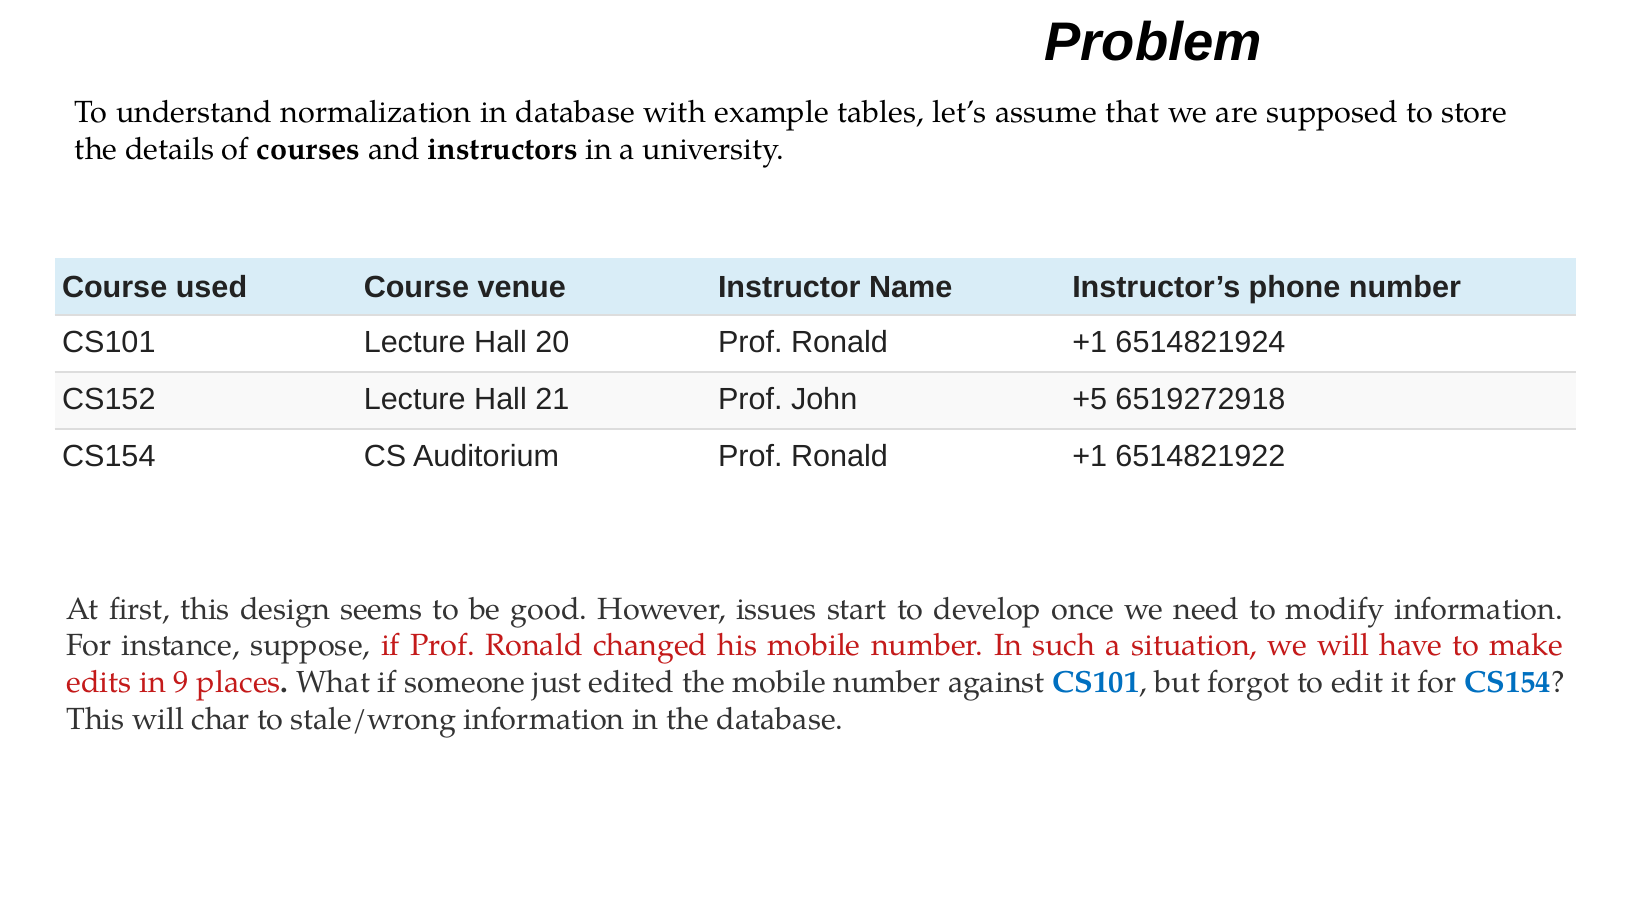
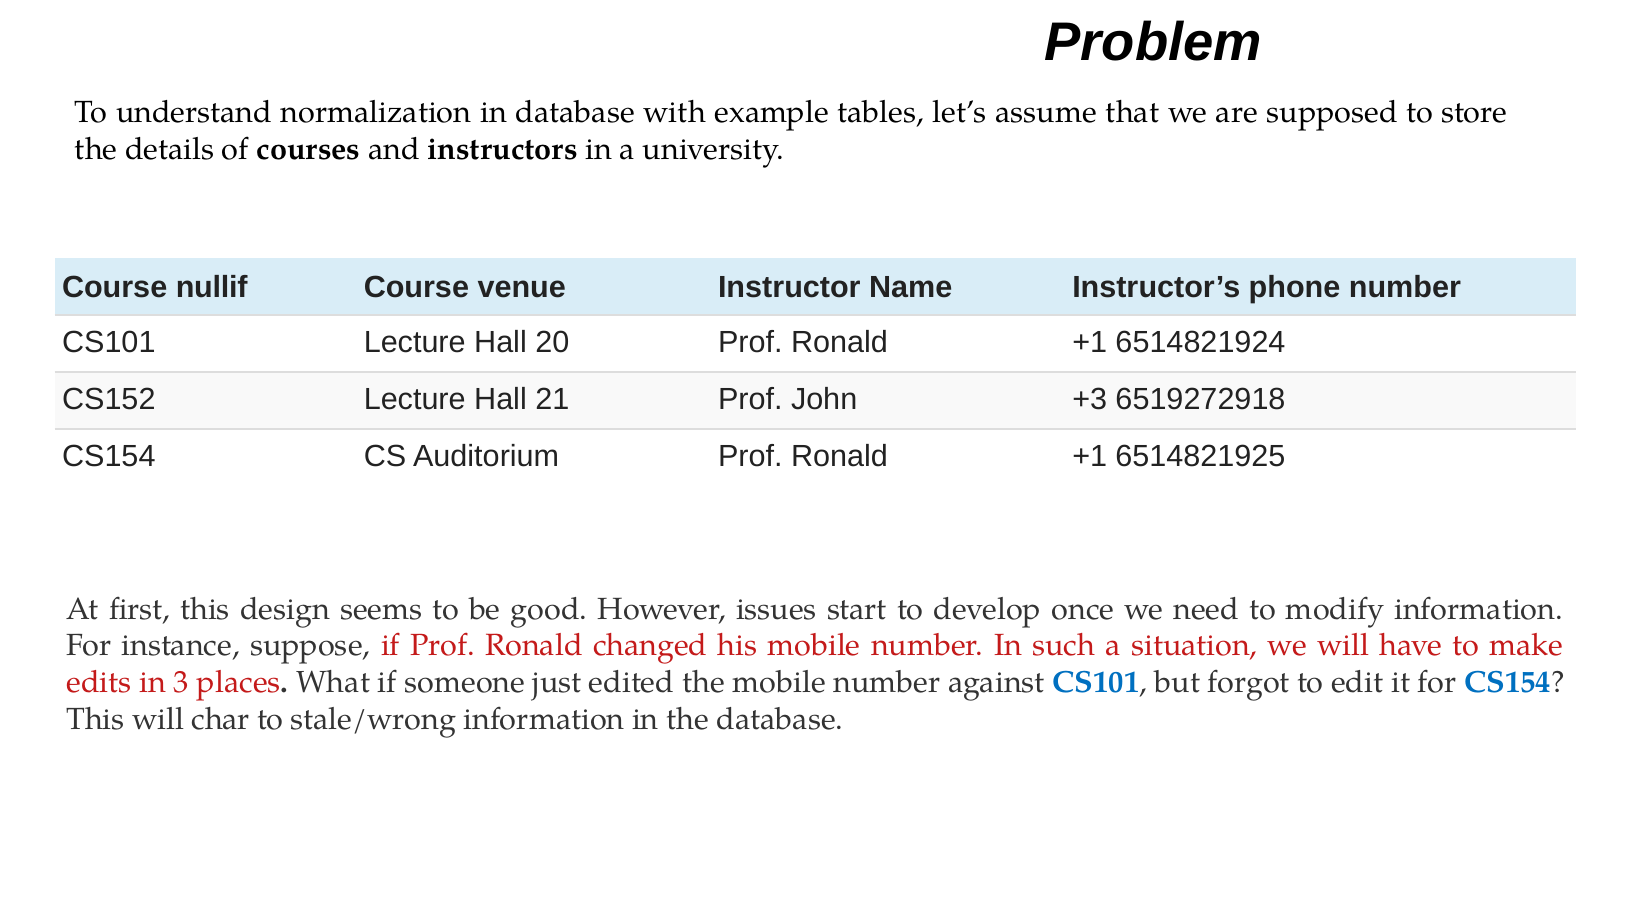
used: used -> nullif
+5: +5 -> +3
6514821922: 6514821922 -> 6514821925
9: 9 -> 3
